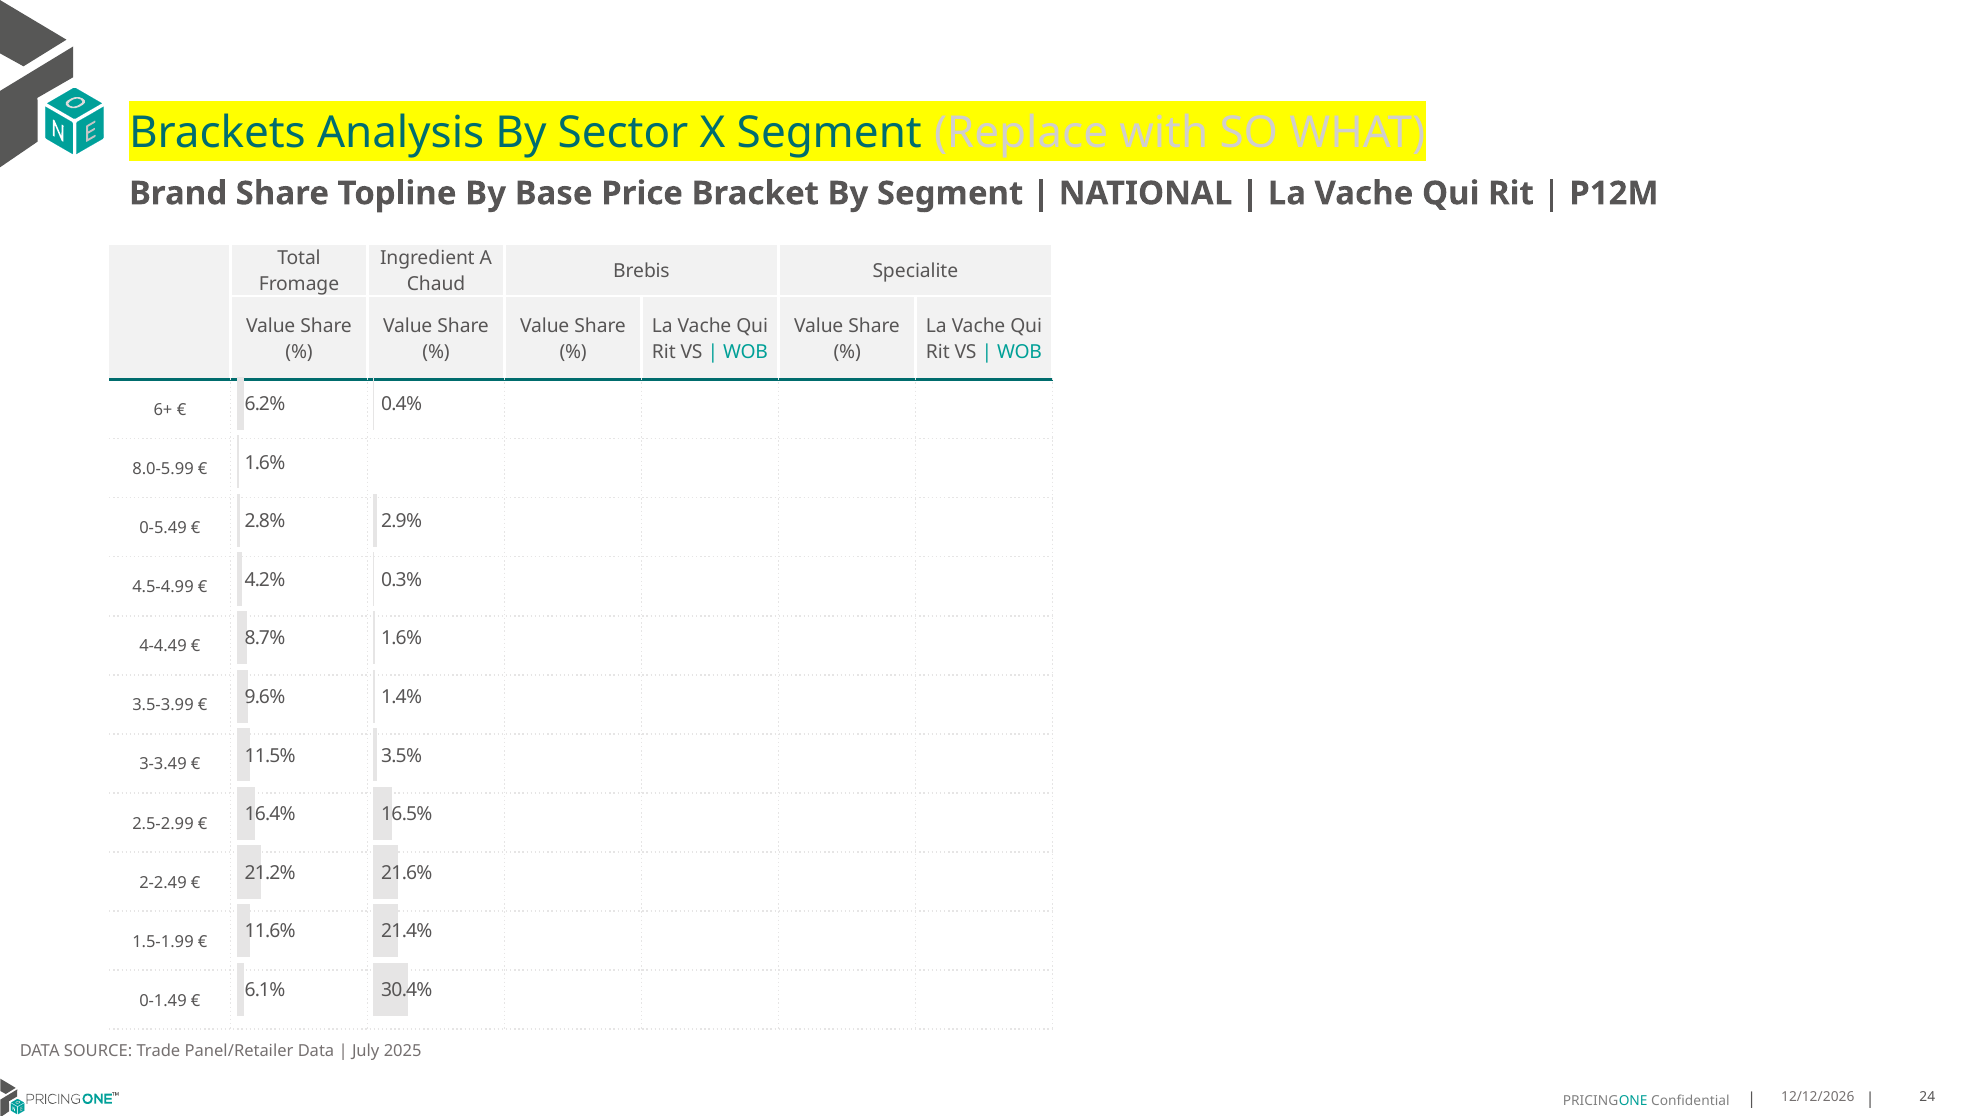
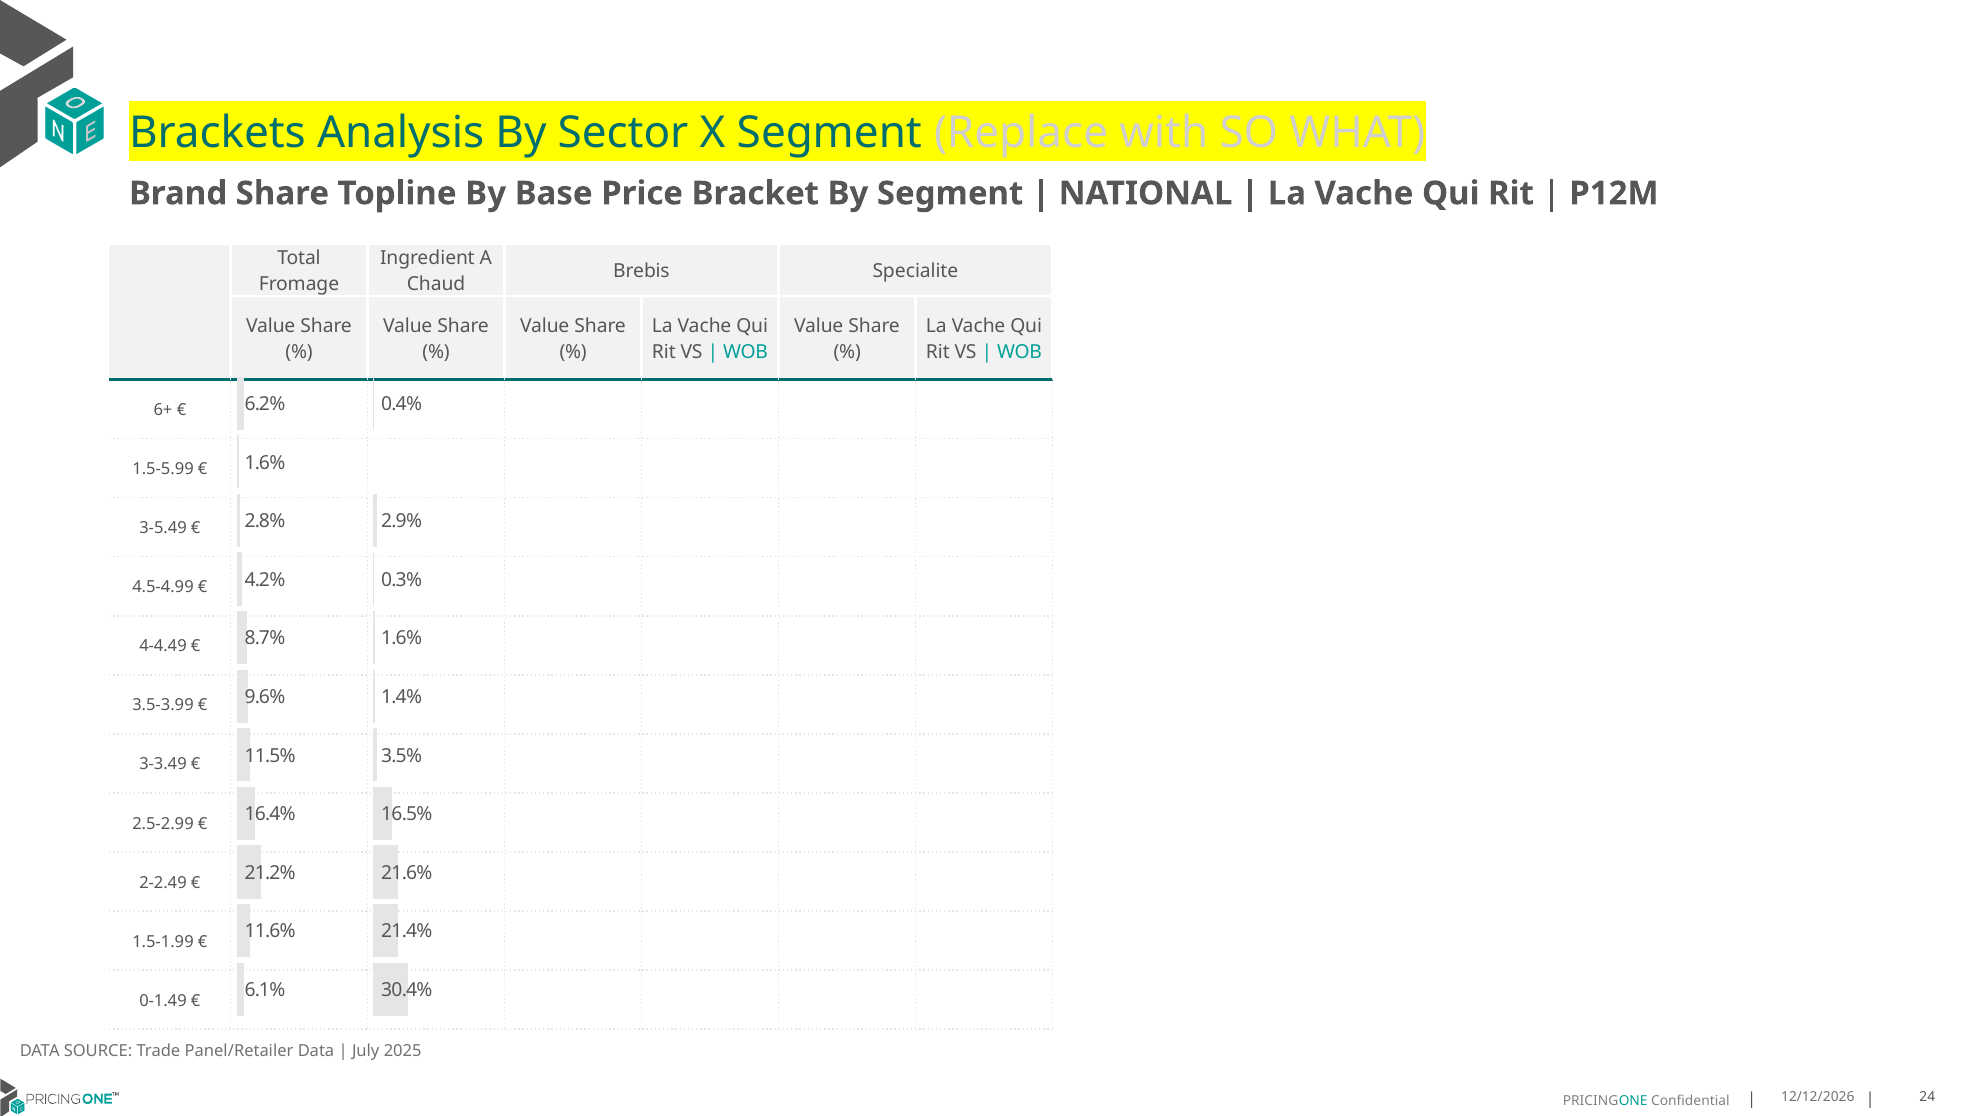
8.0-5.99: 8.0-5.99 -> 1.5-5.99
0-5.49: 0-5.49 -> 3-5.49
